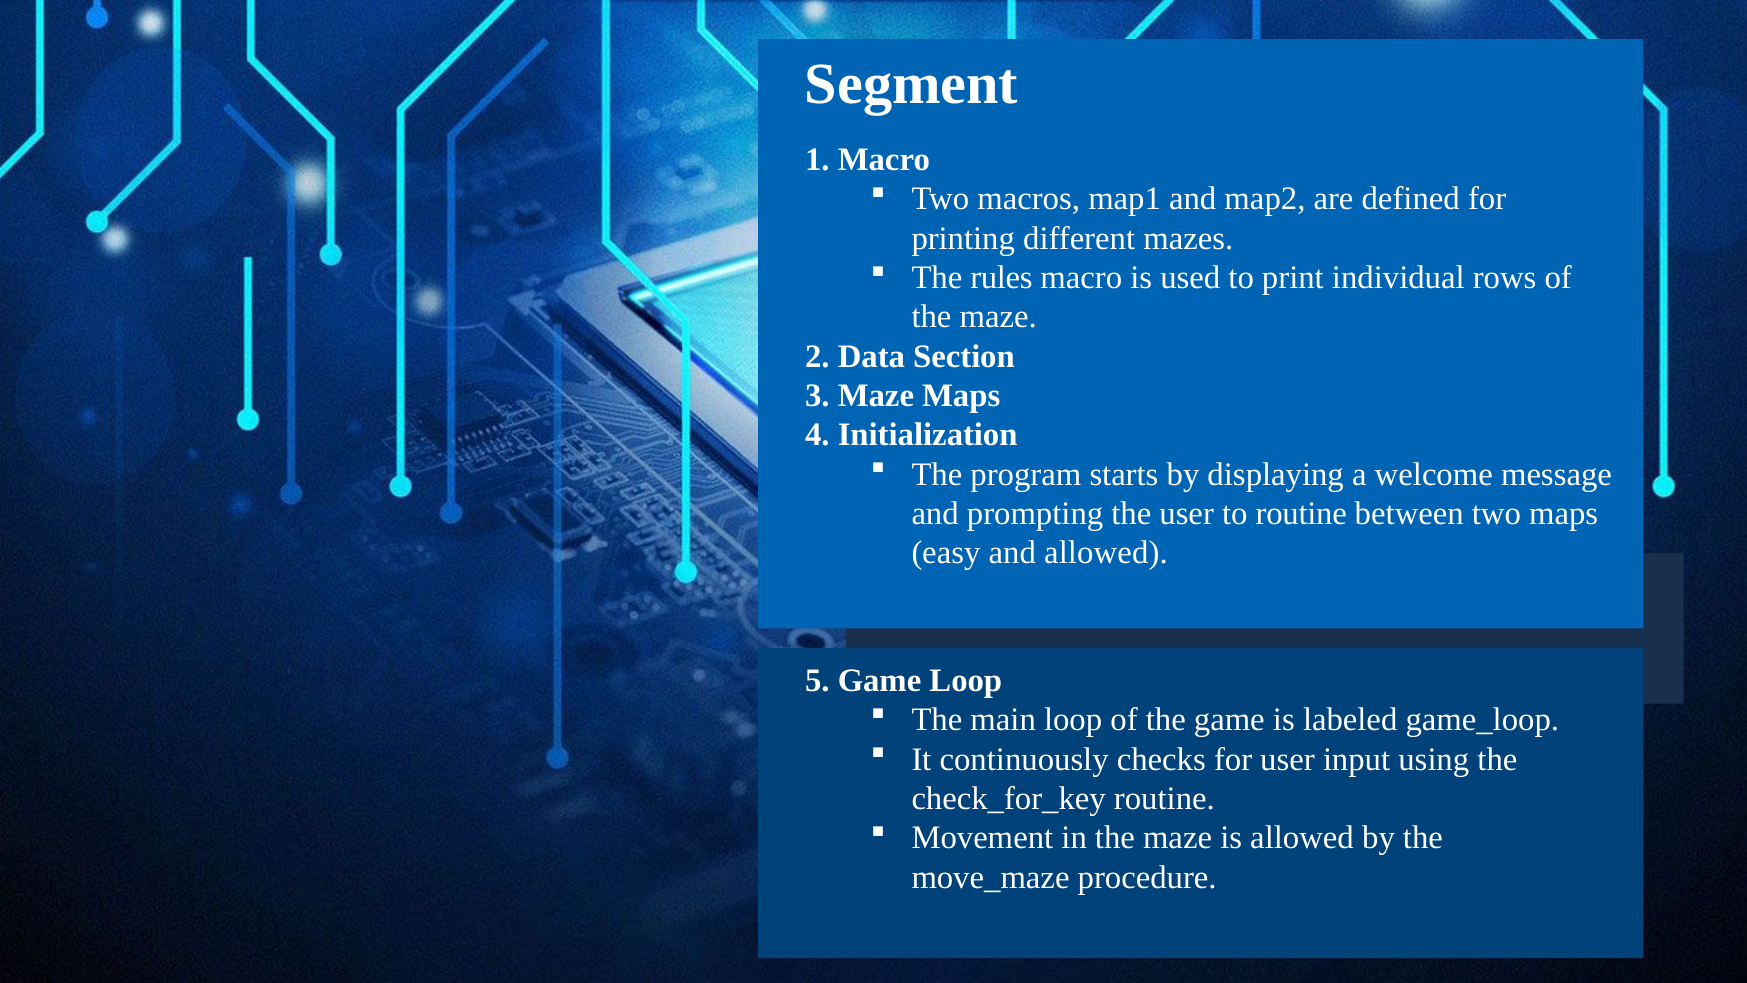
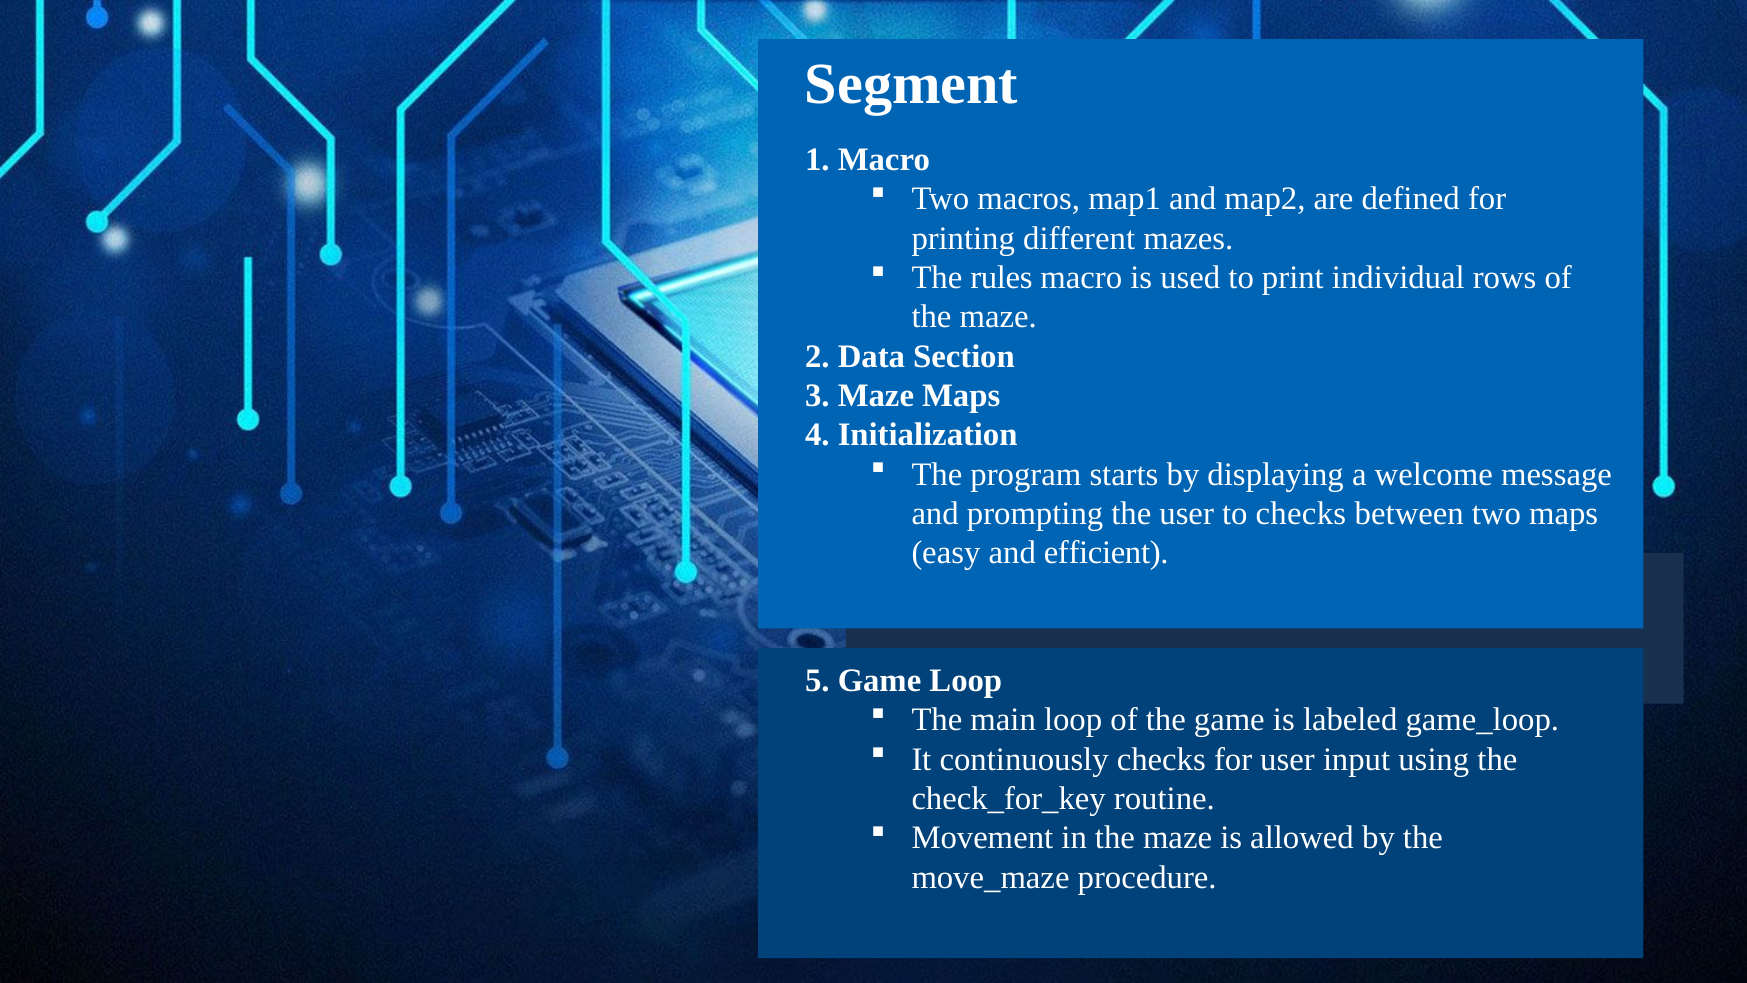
to routine: routine -> checks
and allowed: allowed -> efficient
